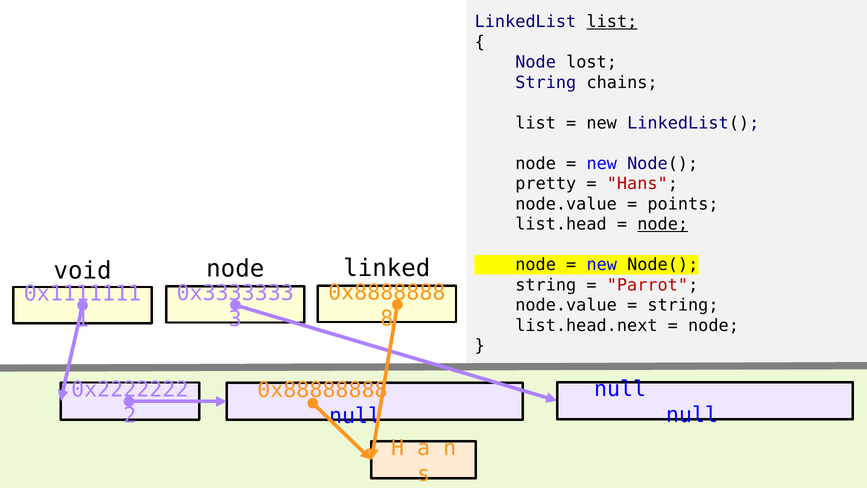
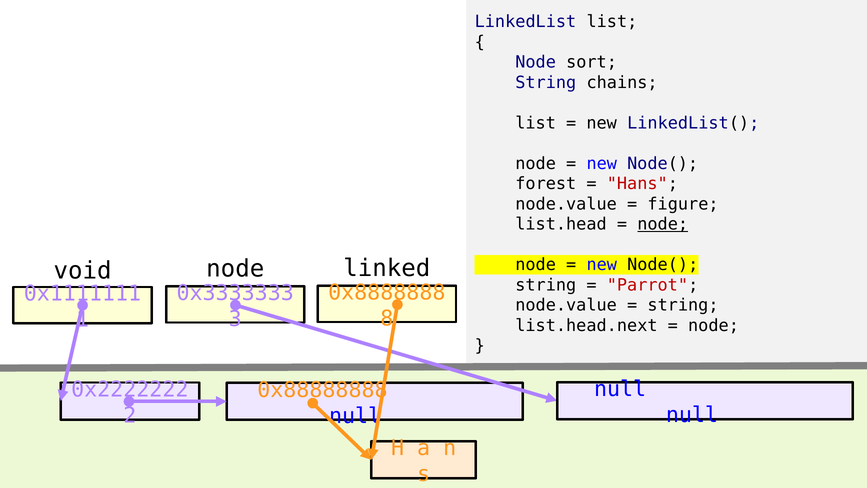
list at (612, 22) underline: present -> none
lost: lost -> sort
pretty: pretty -> forest
points: points -> figure
